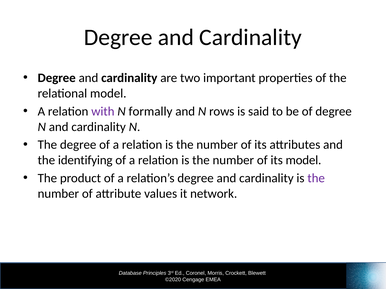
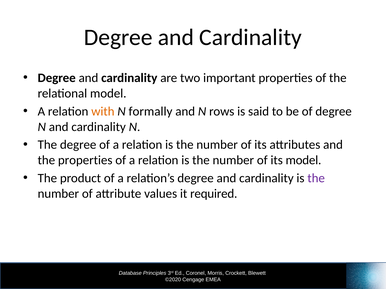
with colour: purple -> orange
the identifying: identifying -> properties
network: network -> required
